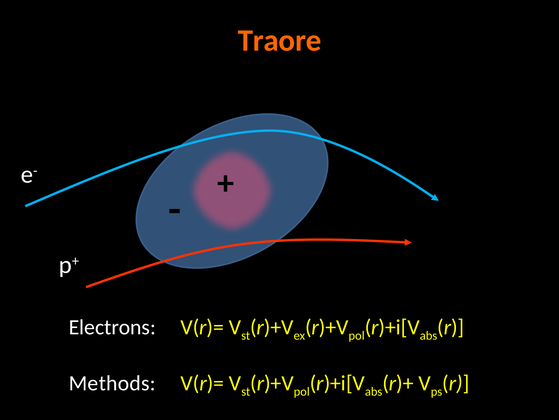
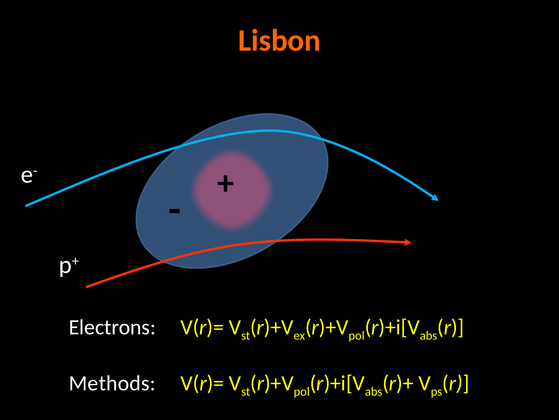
Traore: Traore -> Lisbon
